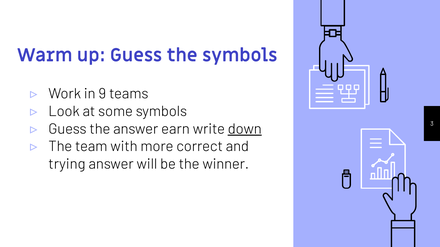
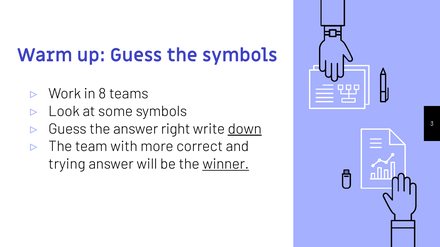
9: 9 -> 8
earn: earn -> right
winner underline: none -> present
